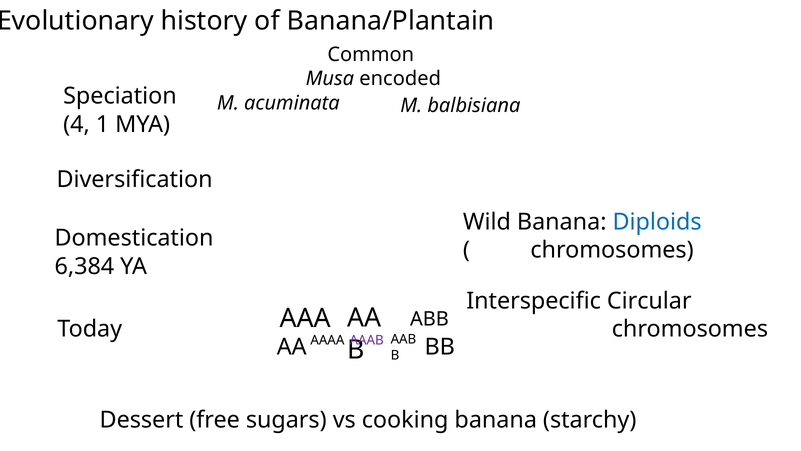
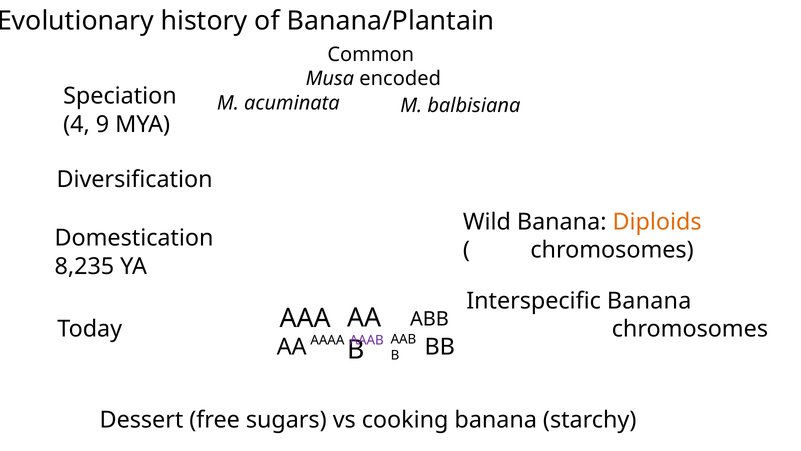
1: 1 -> 9
Diploids colour: blue -> orange
6,384: 6,384 -> 8,235
Interspecific Circular: Circular -> Banana
